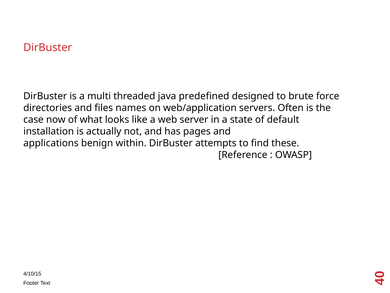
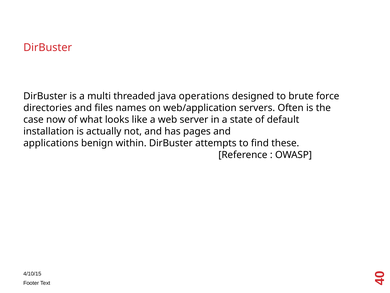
predefined: predefined -> operations
